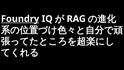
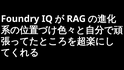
Foundry underline: present -> none
